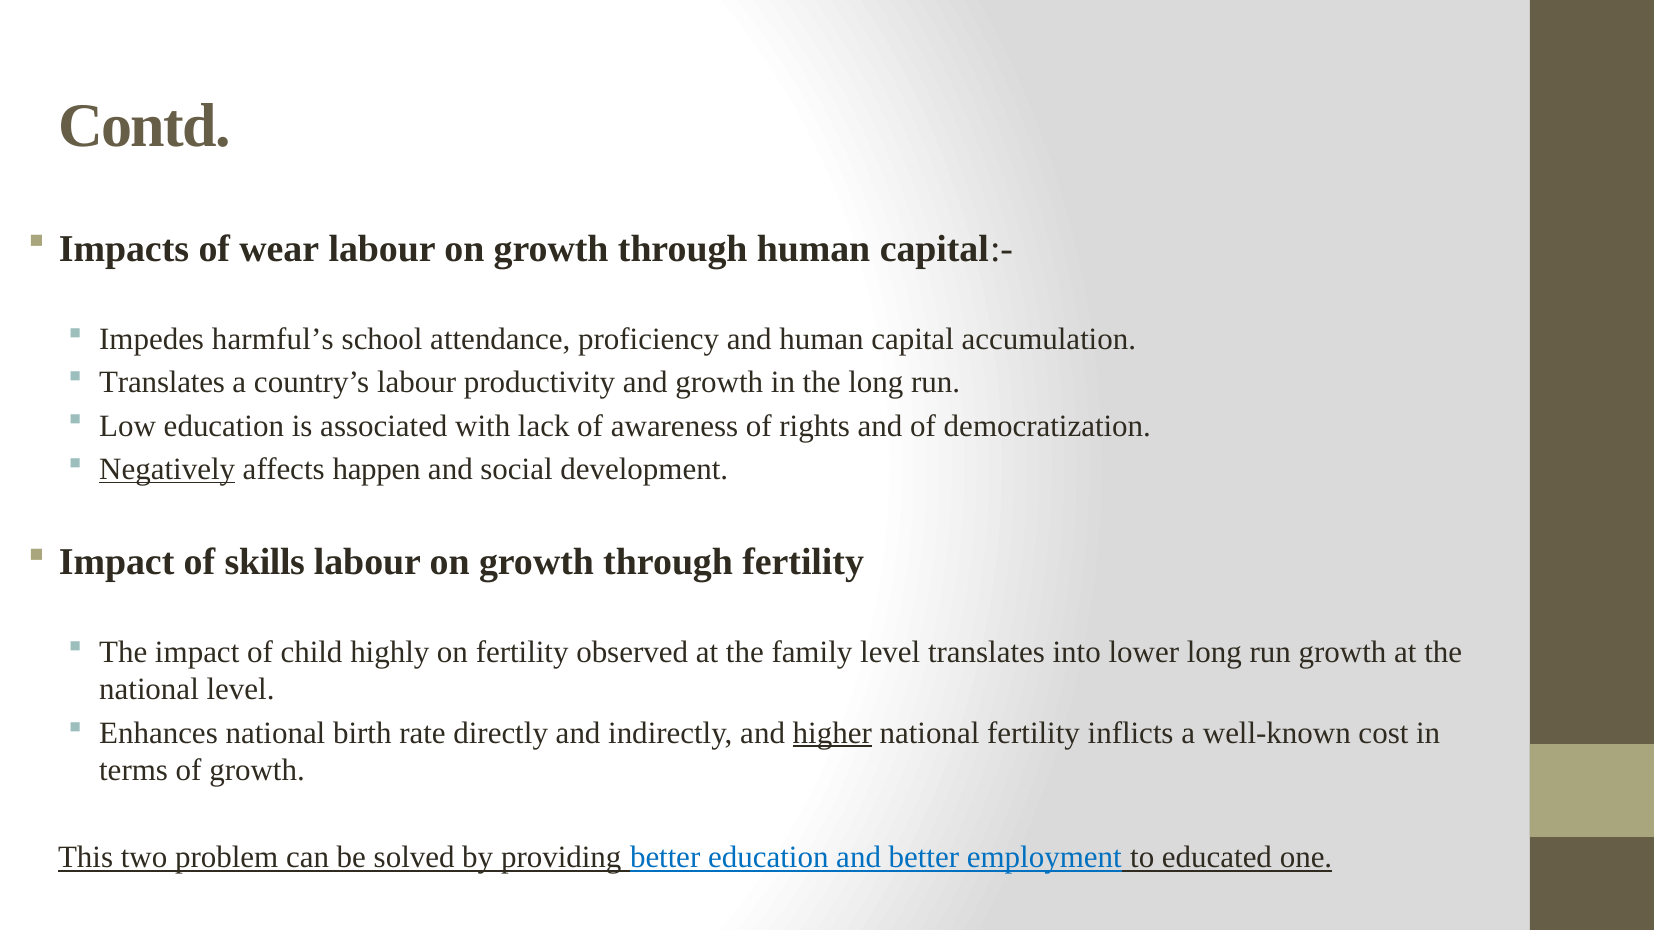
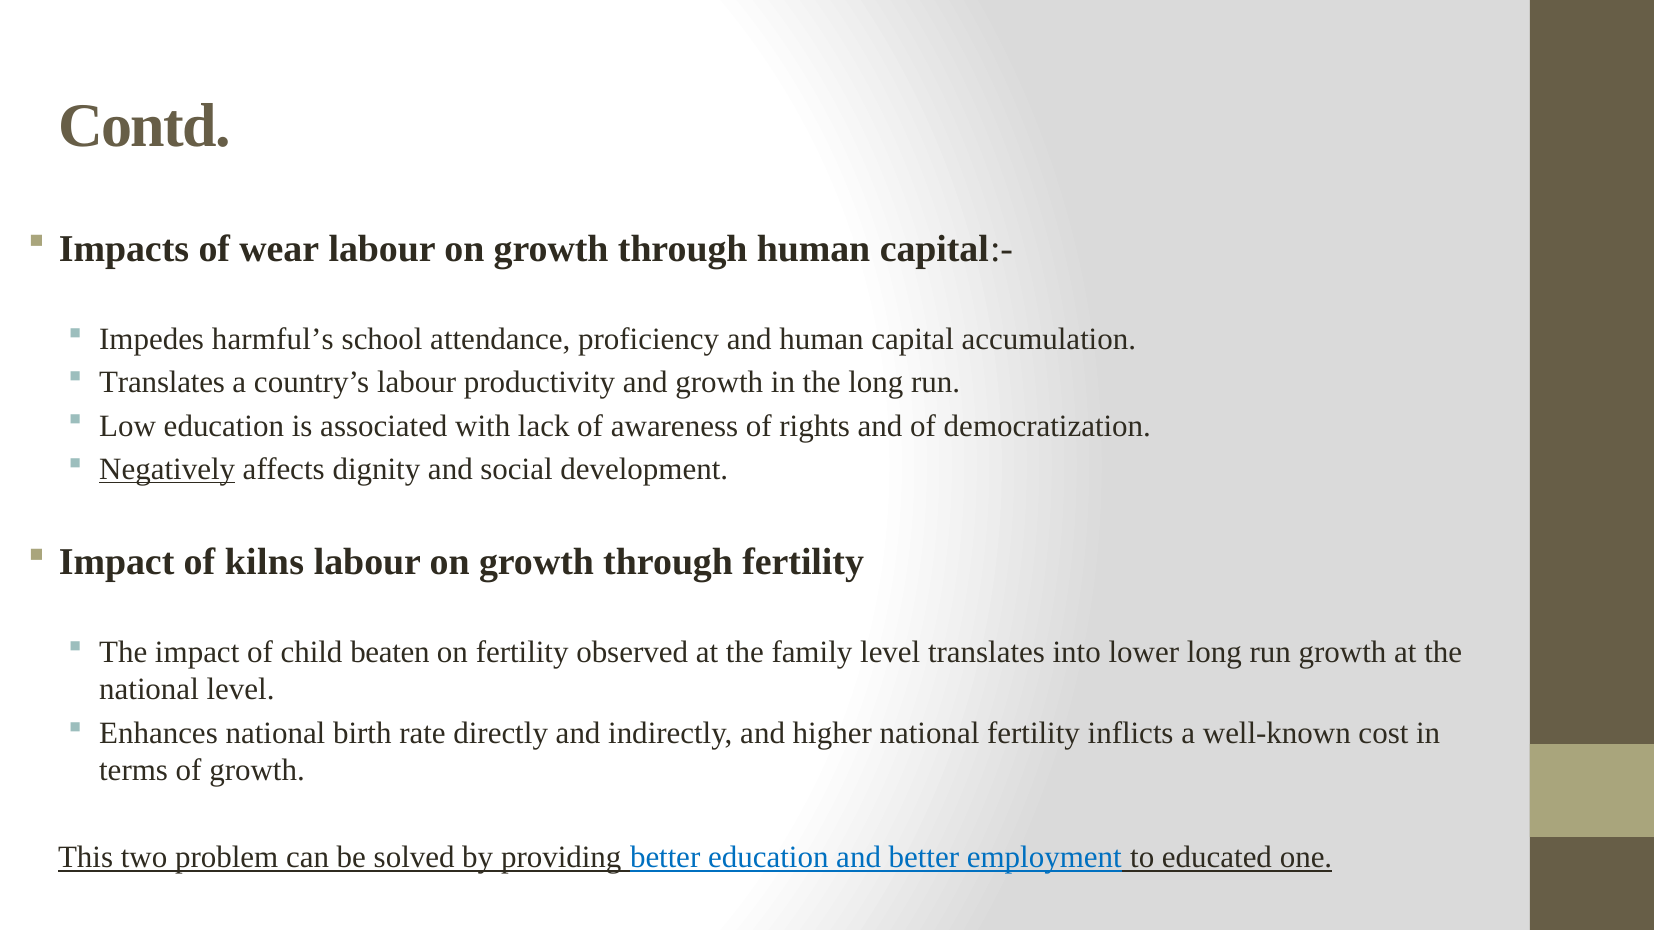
happen: happen -> dignity
skills: skills -> kilns
highly: highly -> beaten
higher underline: present -> none
